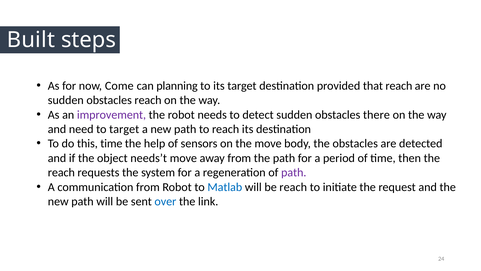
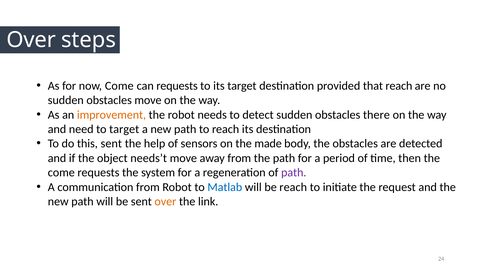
Built at (31, 40): Built -> Over
can planning: planning -> requests
obstacles reach: reach -> move
improvement colour: purple -> orange
this time: time -> sent
the move: move -> made
reach at (61, 172): reach -> come
over at (165, 201) colour: blue -> orange
